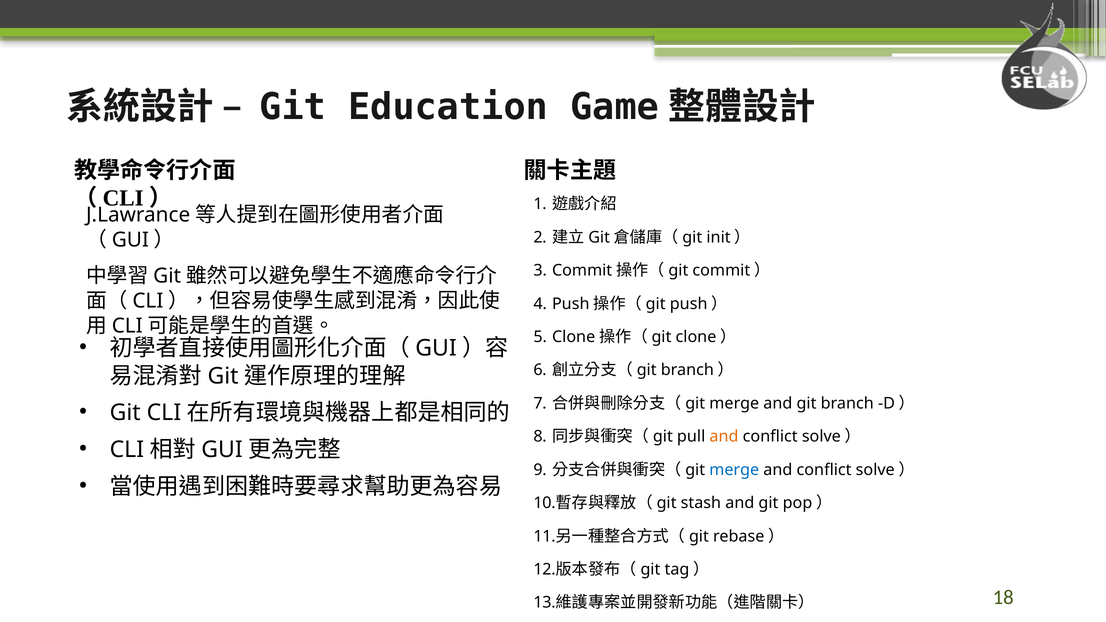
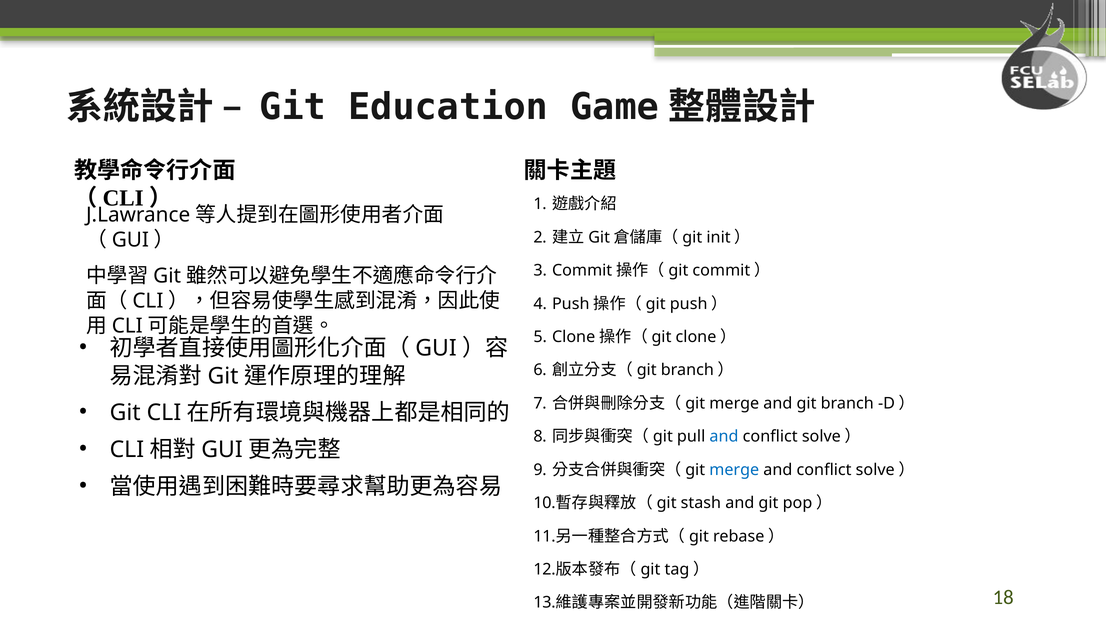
and at (724, 437) colour: orange -> blue
